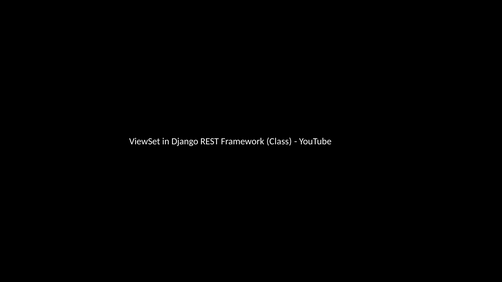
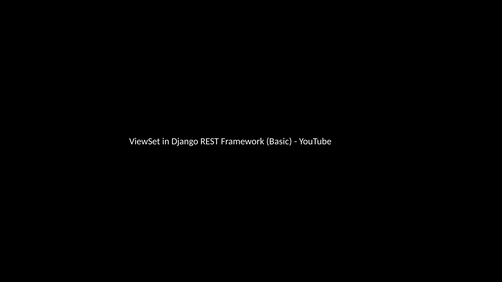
Class: Class -> Basic
